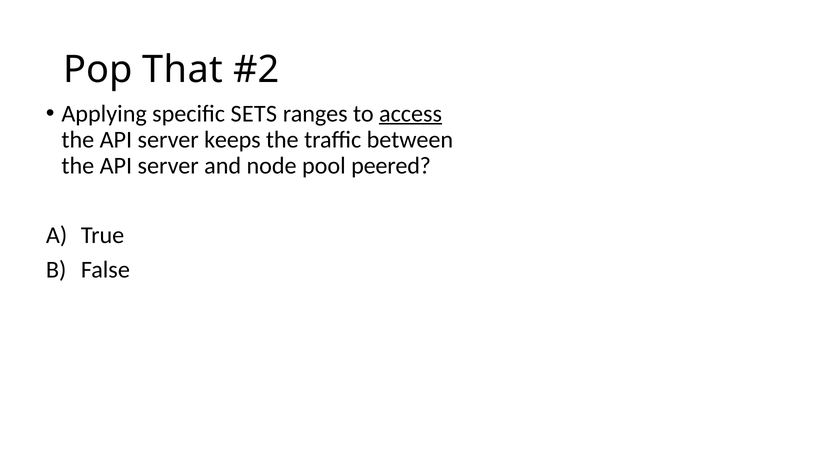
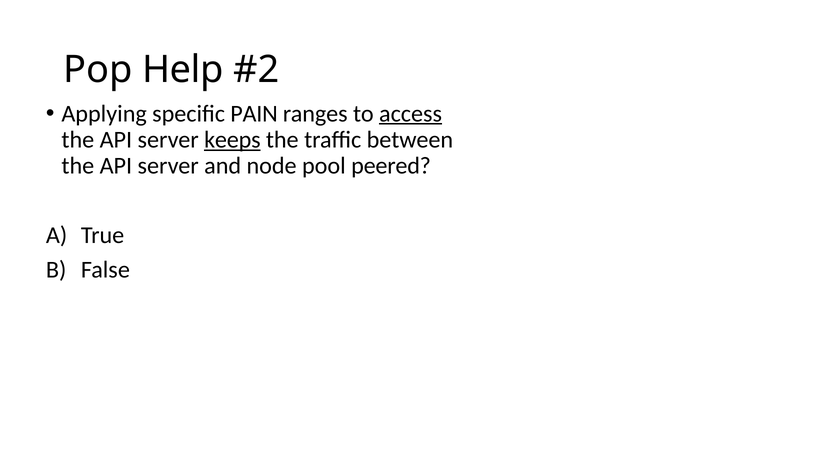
That: That -> Help
SETS: SETS -> PAIN
keeps underline: none -> present
